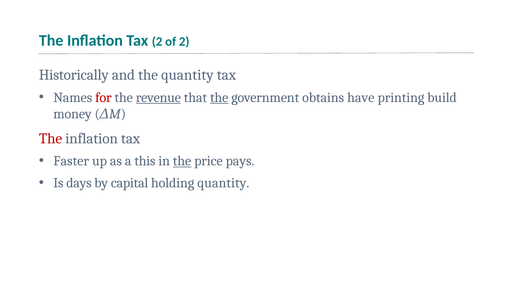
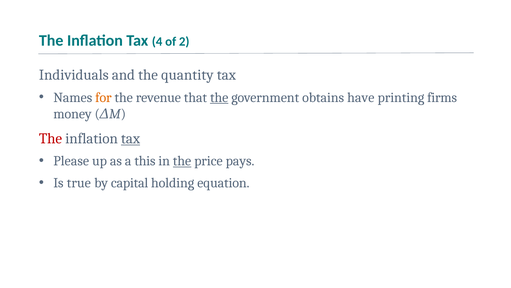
Tax 2: 2 -> 4
Historically: Historically -> Individuals
for colour: red -> orange
revenue underline: present -> none
build: build -> firms
tax at (131, 138) underline: none -> present
Faster: Faster -> Please
days: days -> true
holding quantity: quantity -> equation
